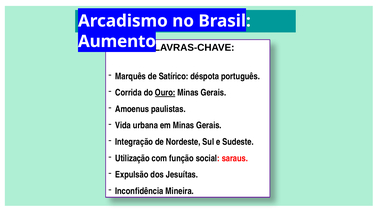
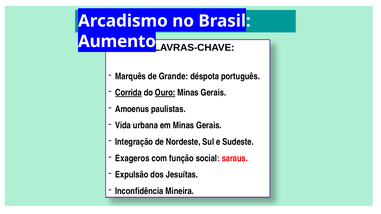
Satírico: Satírico -> Grande
Corrida underline: none -> present
Utilização: Utilização -> Exageros
